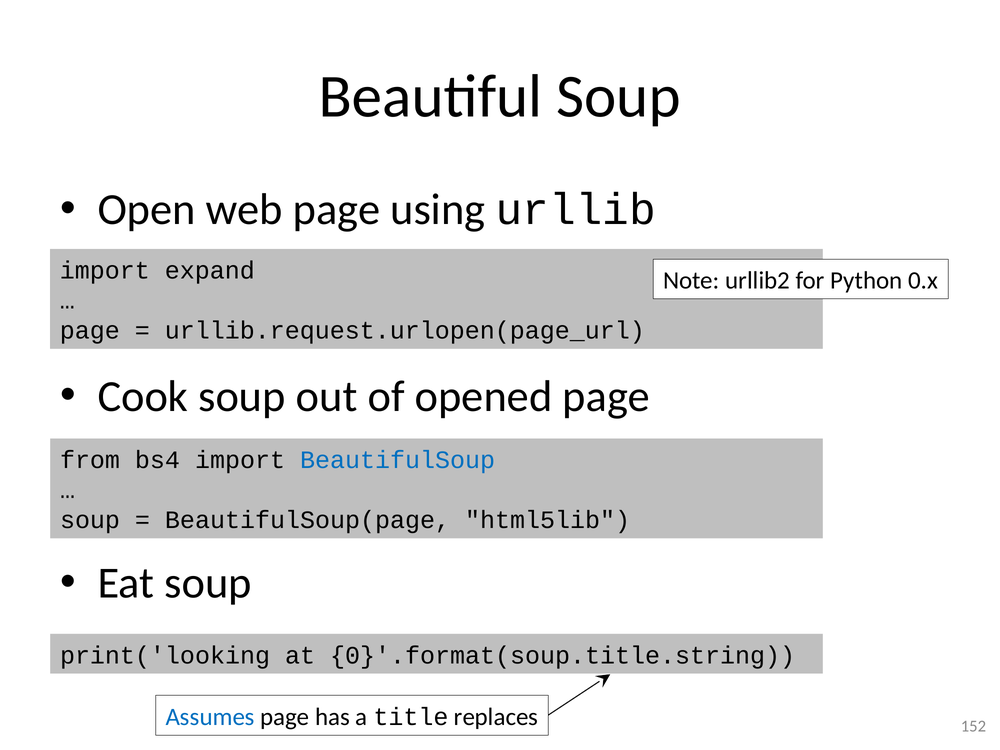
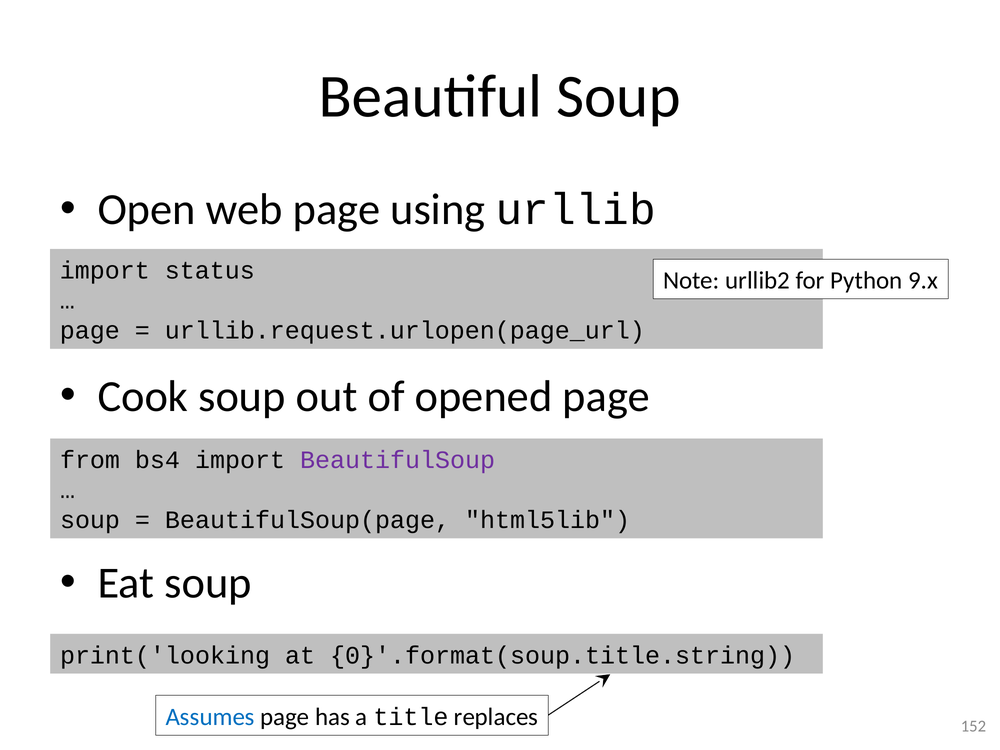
expand: expand -> status
0.x: 0.x -> 9.x
BeautifulSoup colour: blue -> purple
